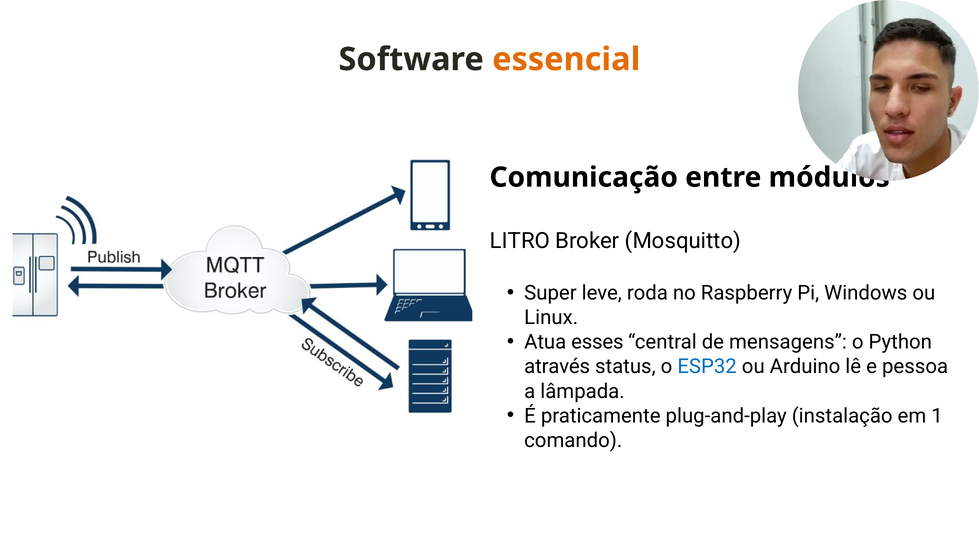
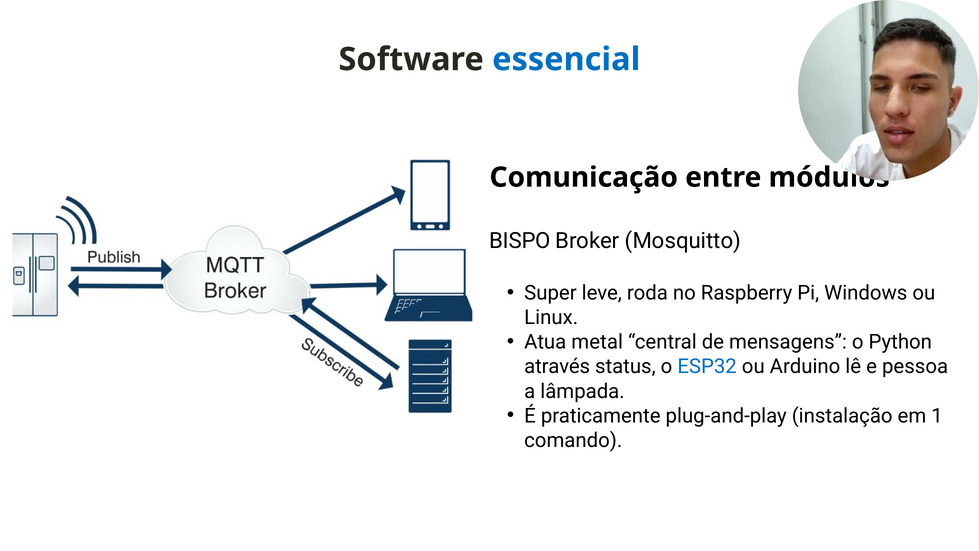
essencial colour: orange -> blue
LITRO: LITRO -> BISPO
esses: esses -> metal
